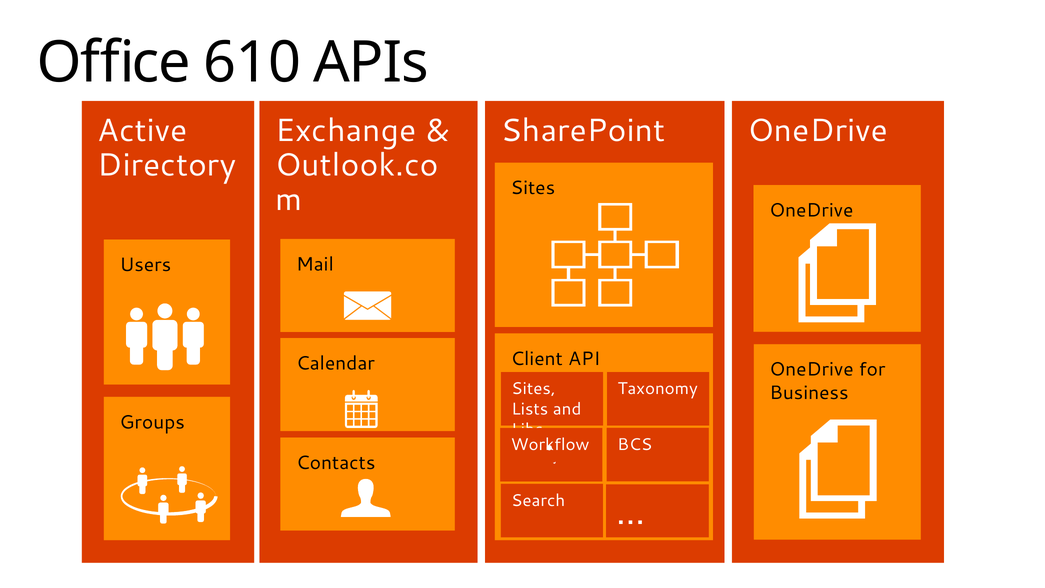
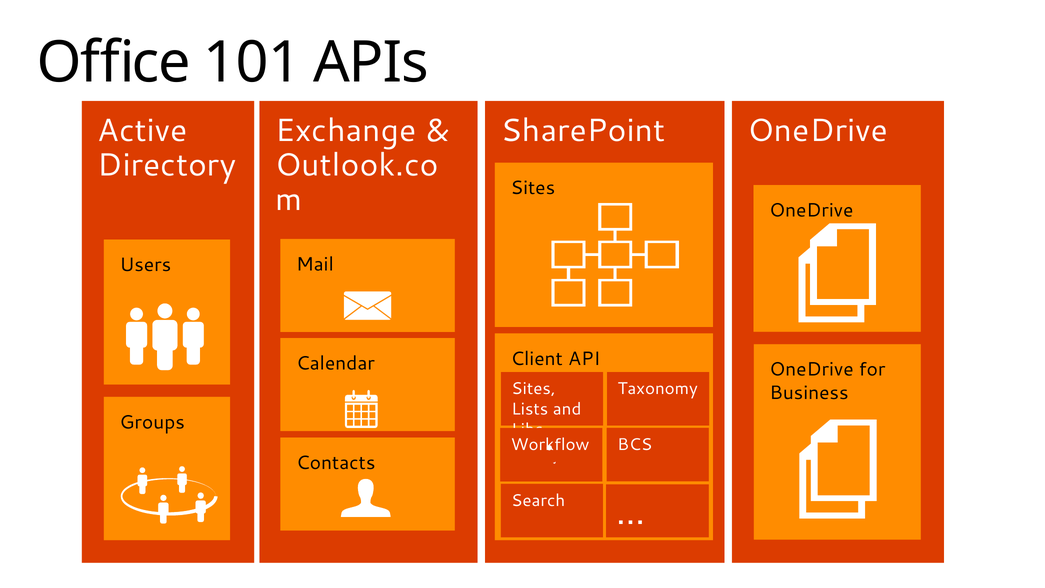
610: 610 -> 101
